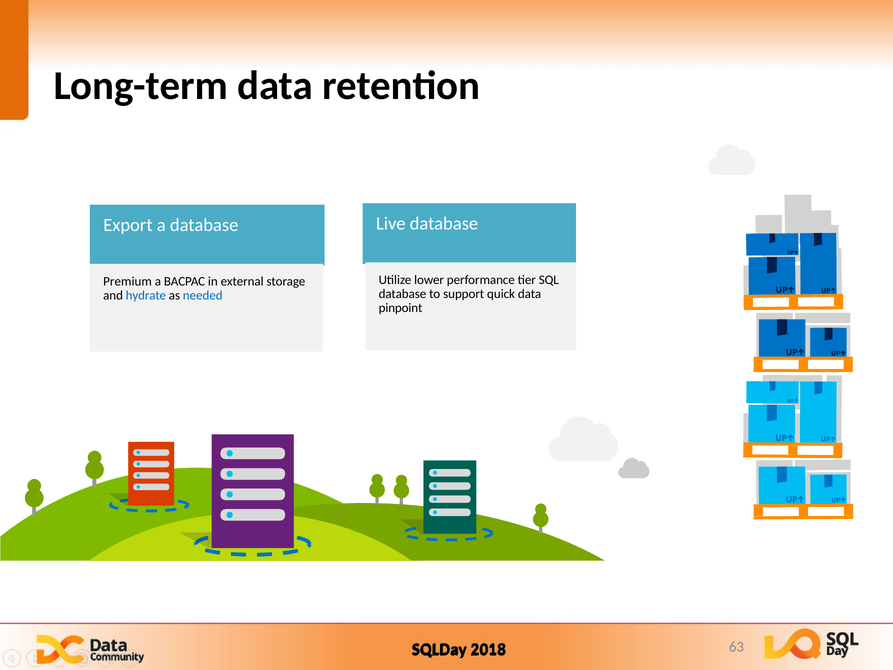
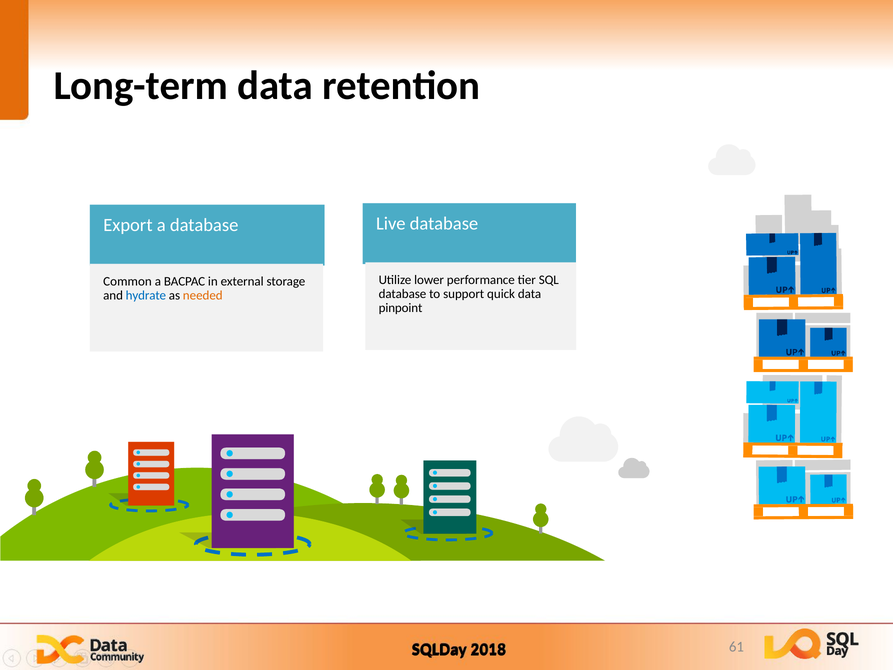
Premium: Premium -> Common
needed colour: blue -> orange
63: 63 -> 61
